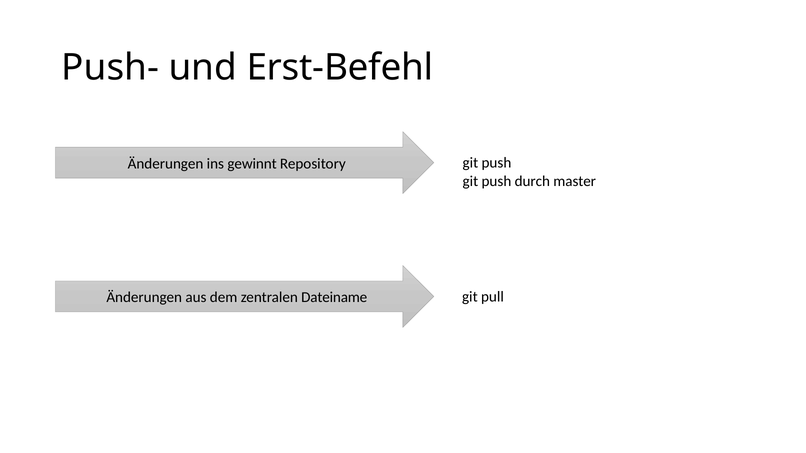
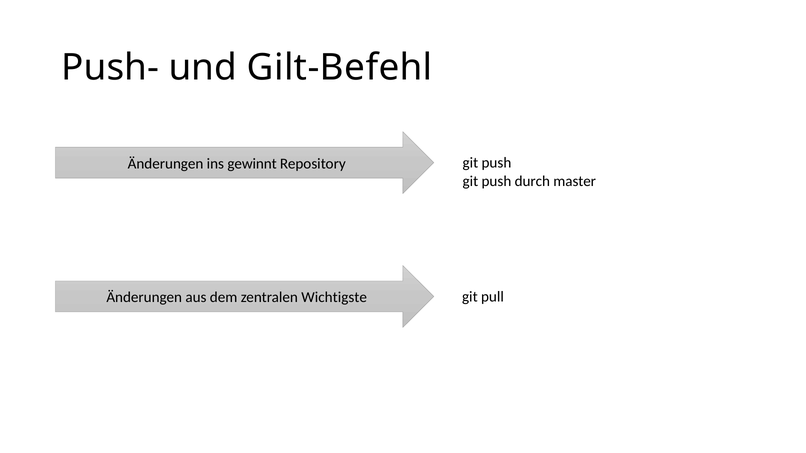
Erst-Befehl: Erst-Befehl -> Gilt-Befehl
Dateiname: Dateiname -> Wichtigste
